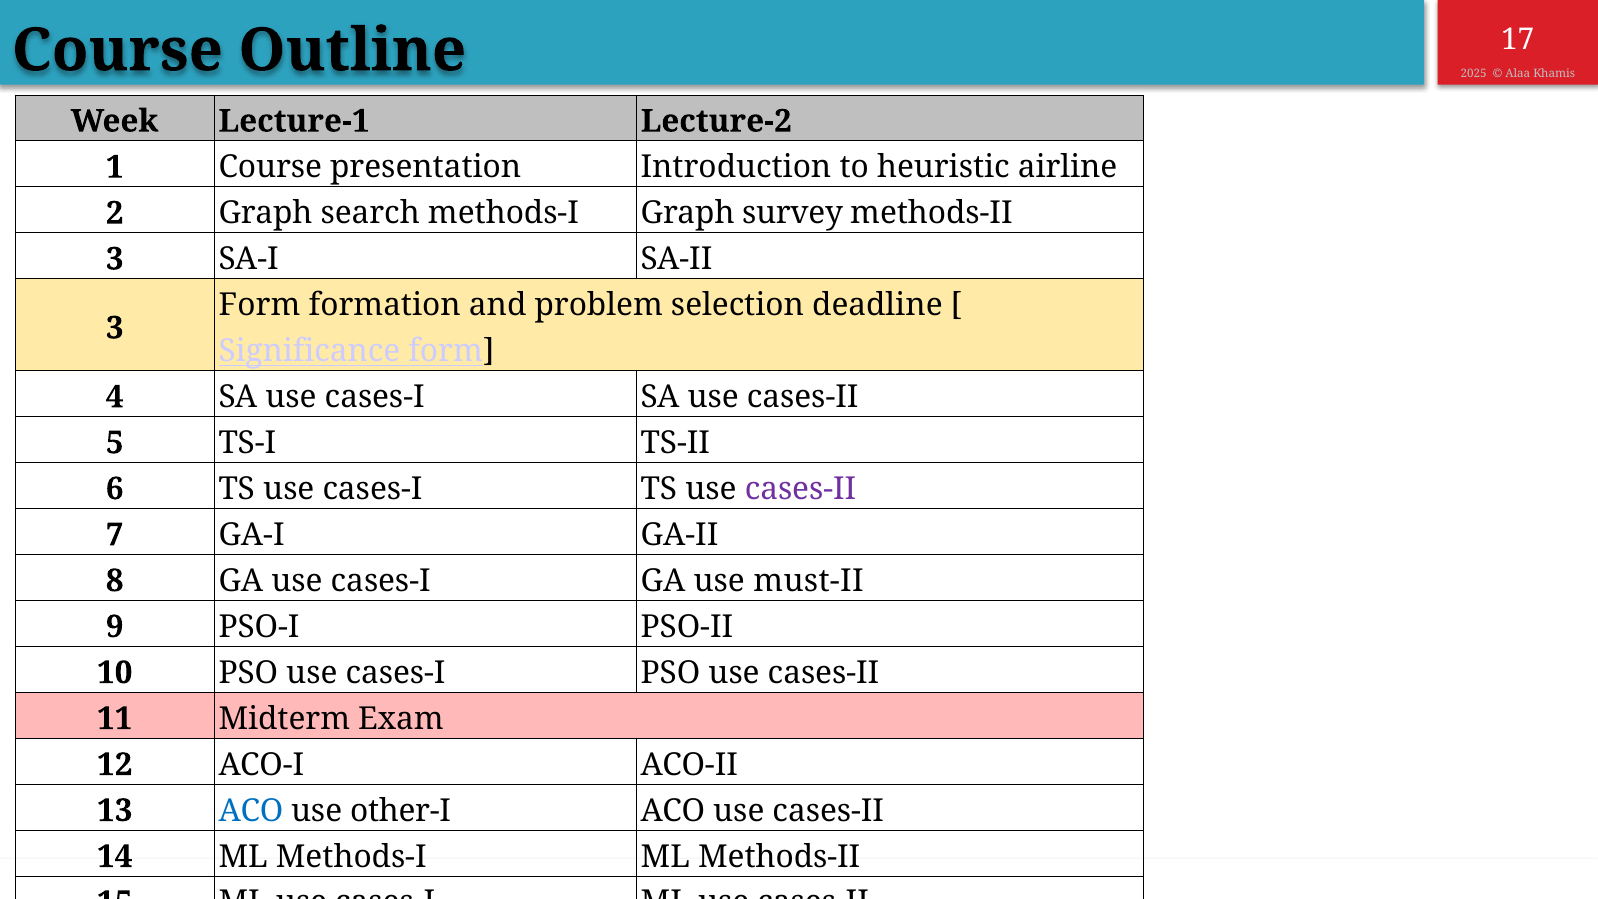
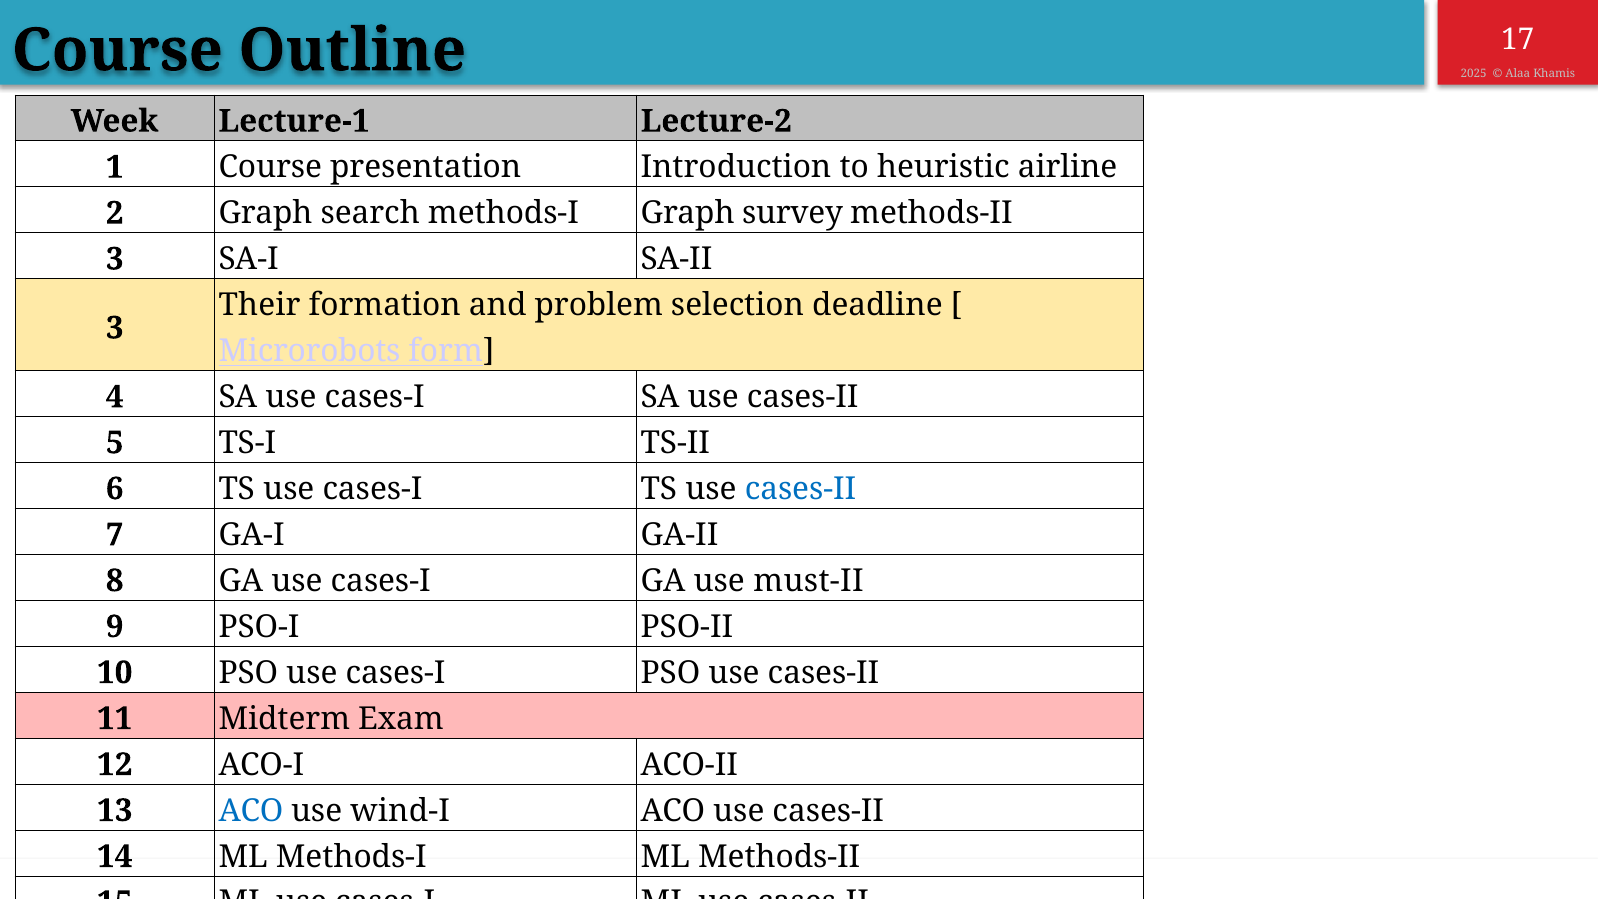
Form at (260, 305): Form -> Their
Significance: Significance -> Microrobots
cases-II at (800, 489) colour: purple -> blue
other-I: other-I -> wind-I
